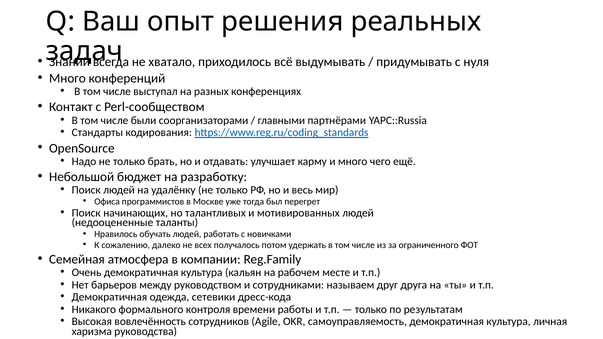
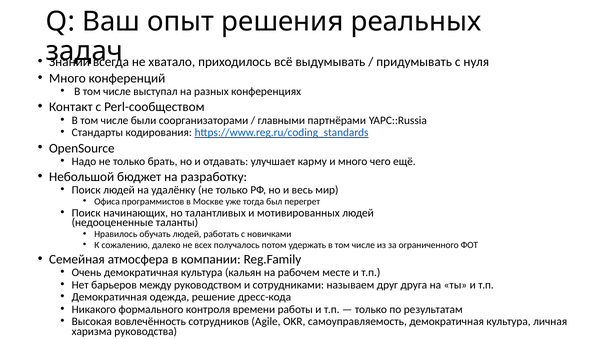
сетевики: сетевики -> решение
